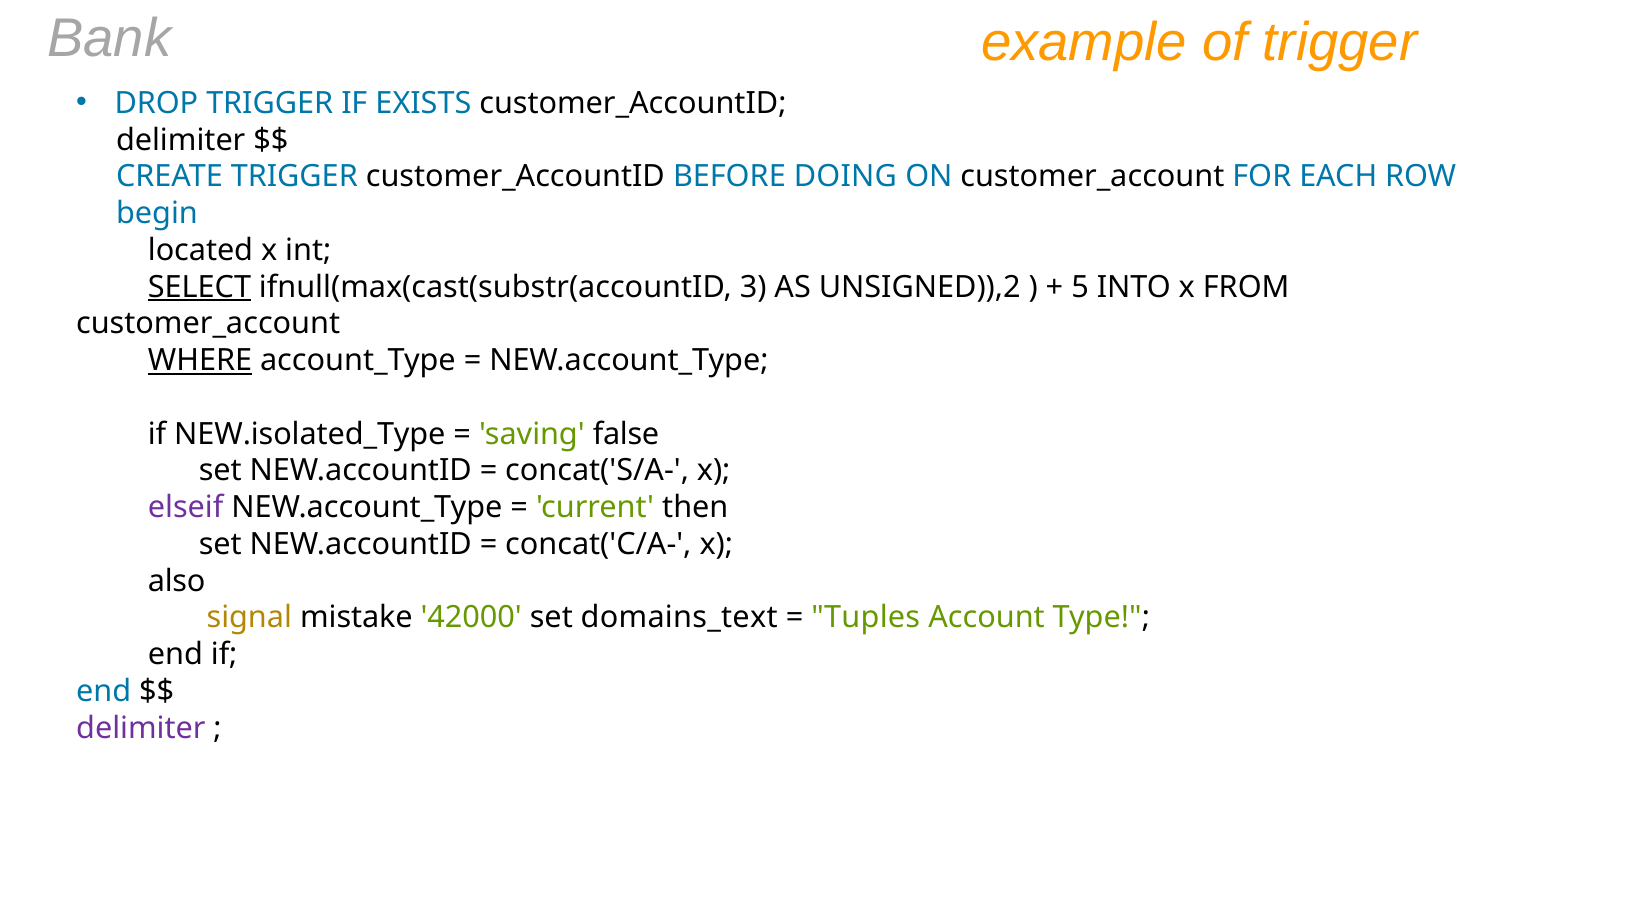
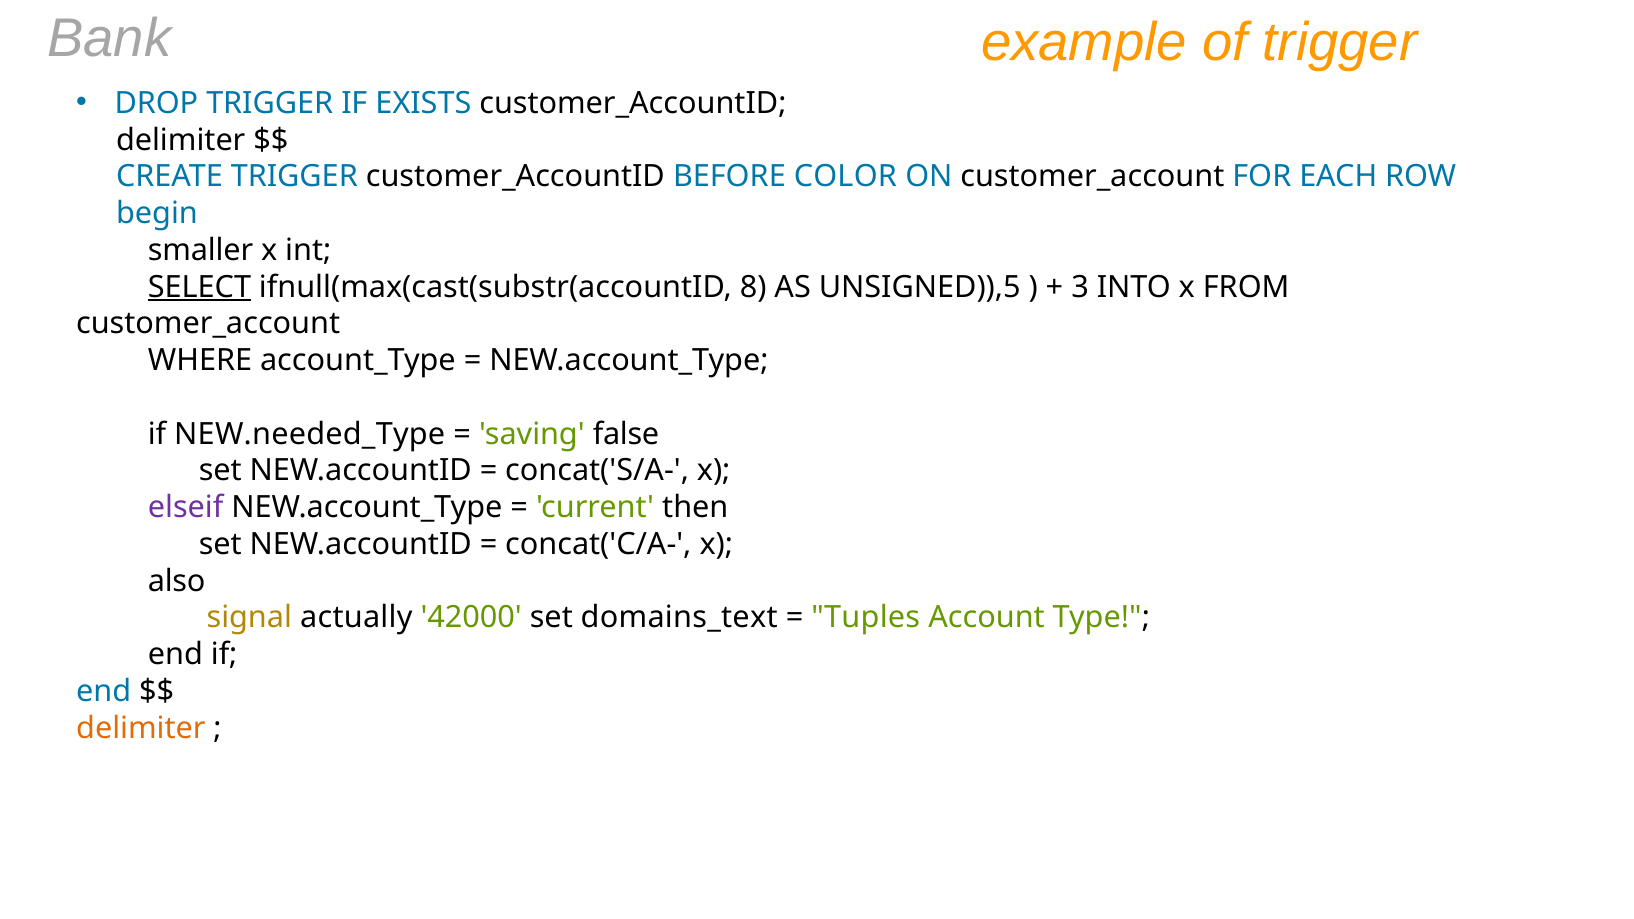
DOING: DOING -> COLOR
located: located -> smaller
3: 3 -> 8
UNSIGNED)),2: UNSIGNED)),2 -> UNSIGNED)),5
5: 5 -> 3
WHERE underline: present -> none
NEW.isolated_Type: NEW.isolated_Type -> NEW.needed_Type
mistake: mistake -> actually
delimiter at (141, 728) colour: purple -> orange
